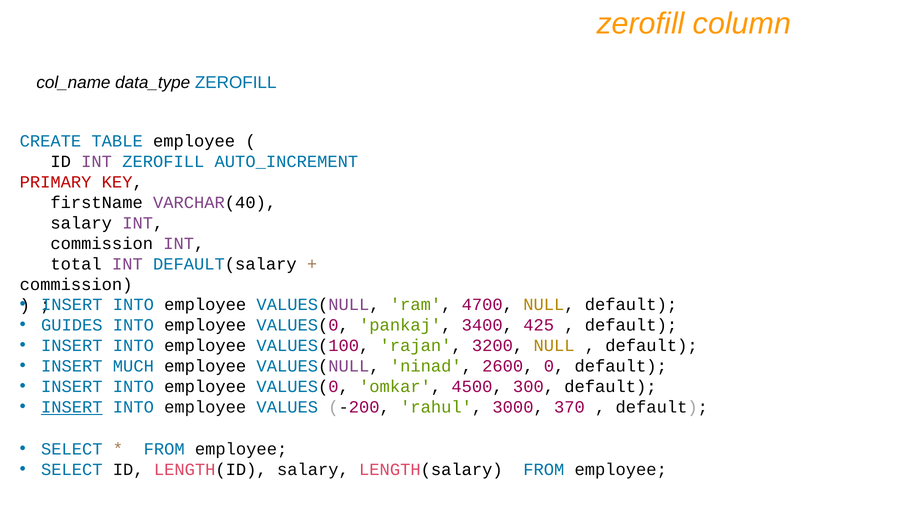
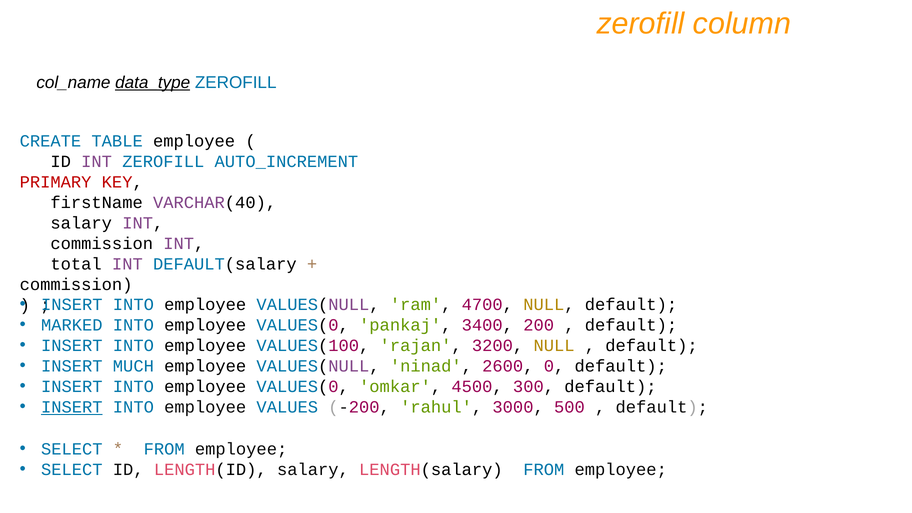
data_type underline: none -> present
GUIDES: GUIDES -> MARKED
425: 425 -> 200
370: 370 -> 500
